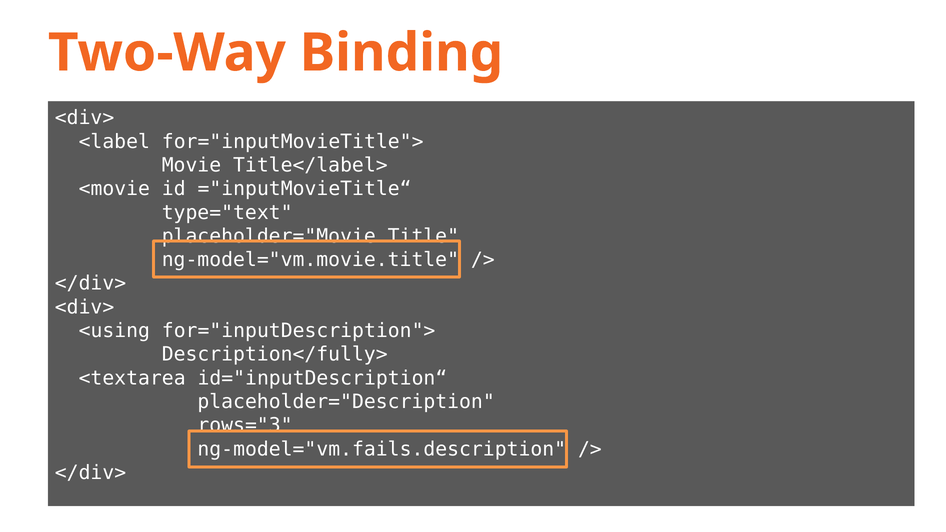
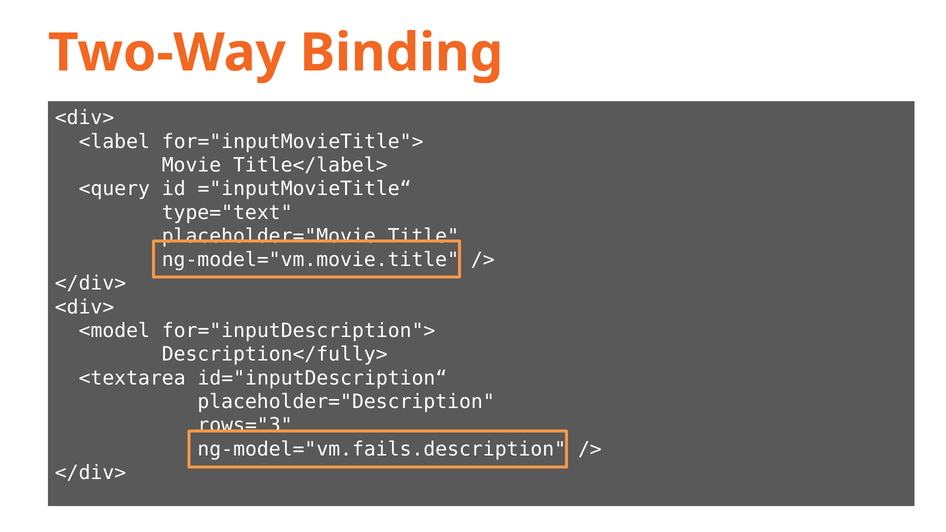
<movie: <movie -> <query
<using: <using -> <model
